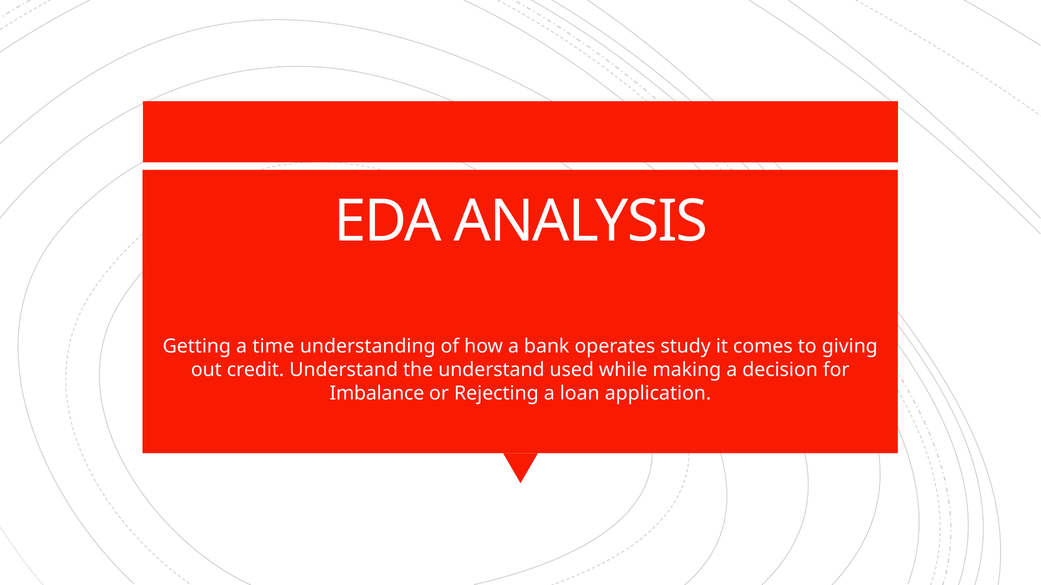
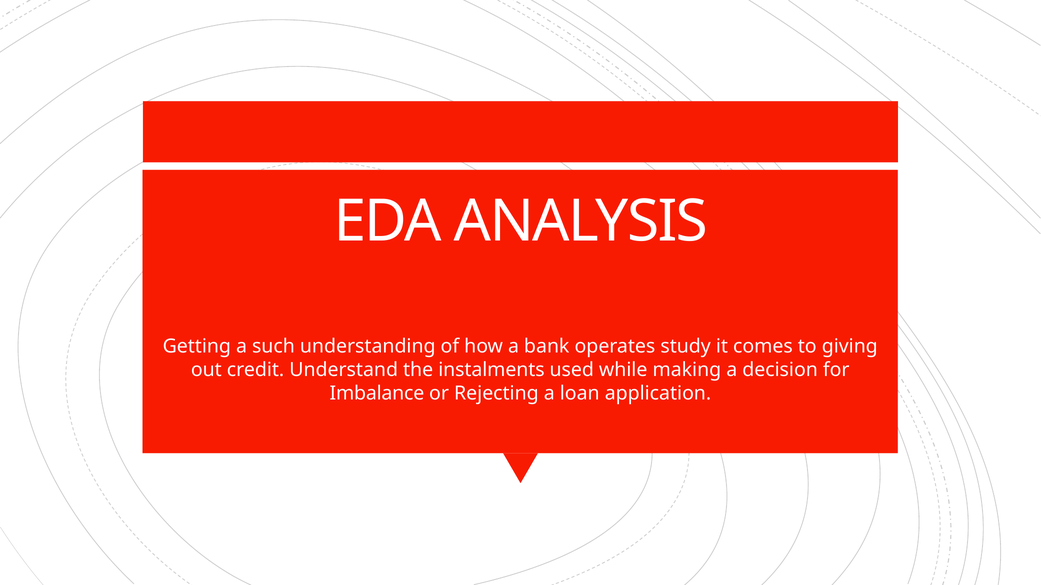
time: time -> such
the understand: understand -> instalments
